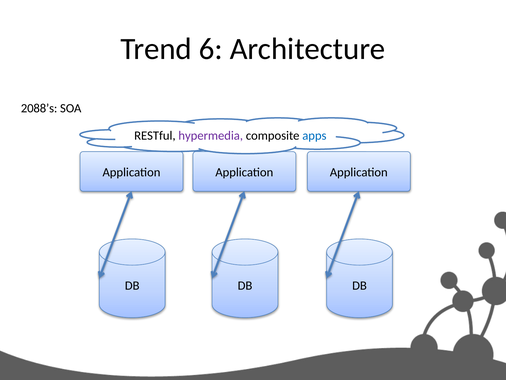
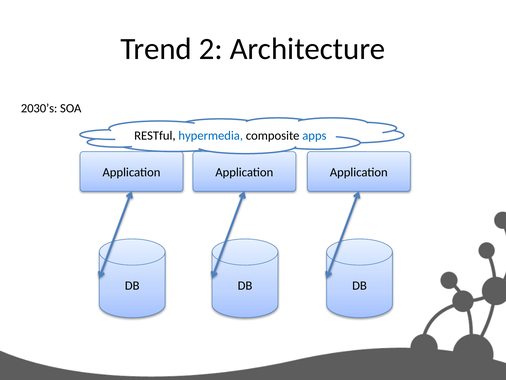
6: 6 -> 2
2088’s: 2088’s -> 2030’s
hypermedia colour: purple -> blue
